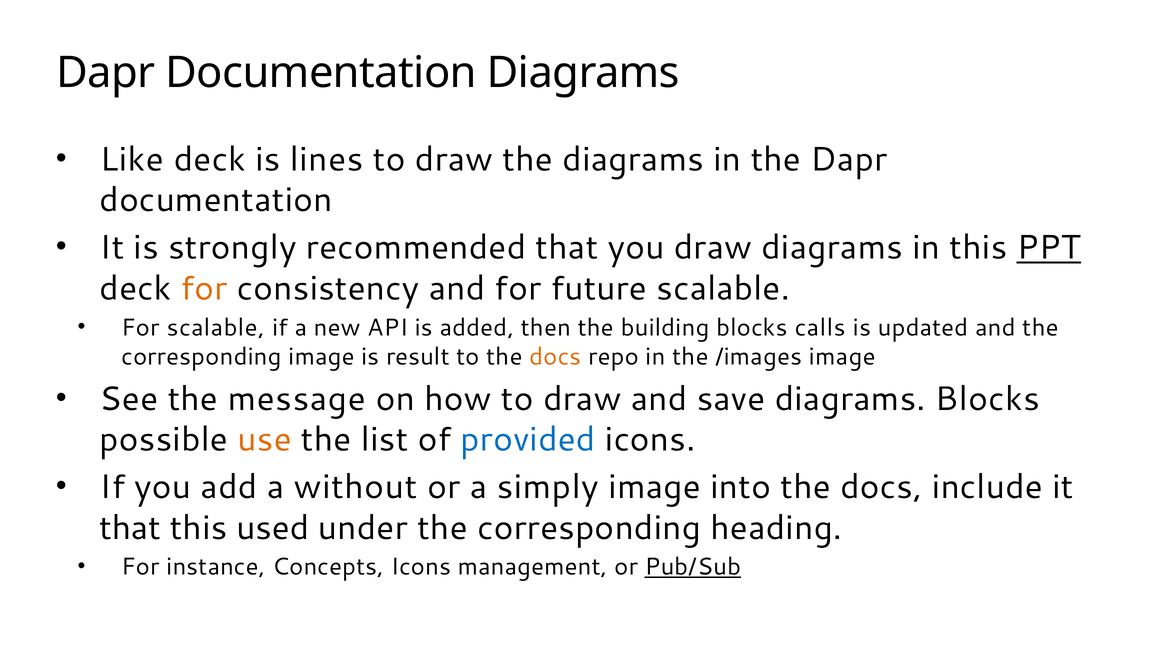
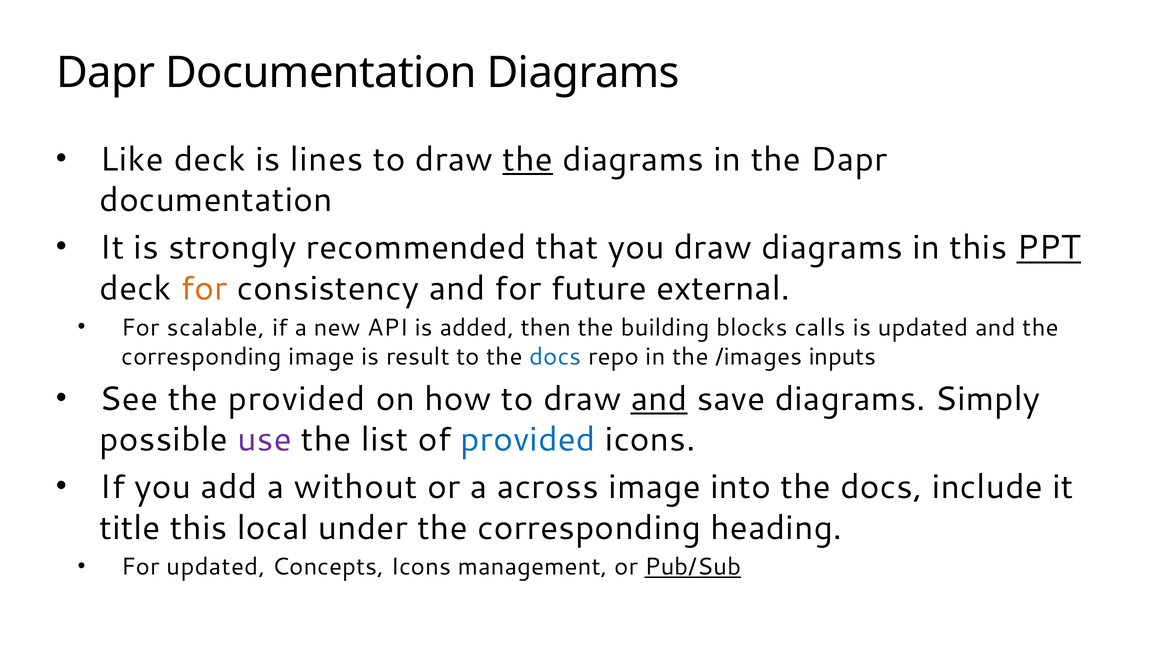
the at (528, 159) underline: none -> present
future scalable: scalable -> external
docs at (555, 356) colour: orange -> blue
/images image: image -> inputs
the message: message -> provided
and at (659, 399) underline: none -> present
diagrams Blocks: Blocks -> Simply
use colour: orange -> purple
simply: simply -> across
that at (130, 528): that -> title
used: used -> local
For instance: instance -> updated
